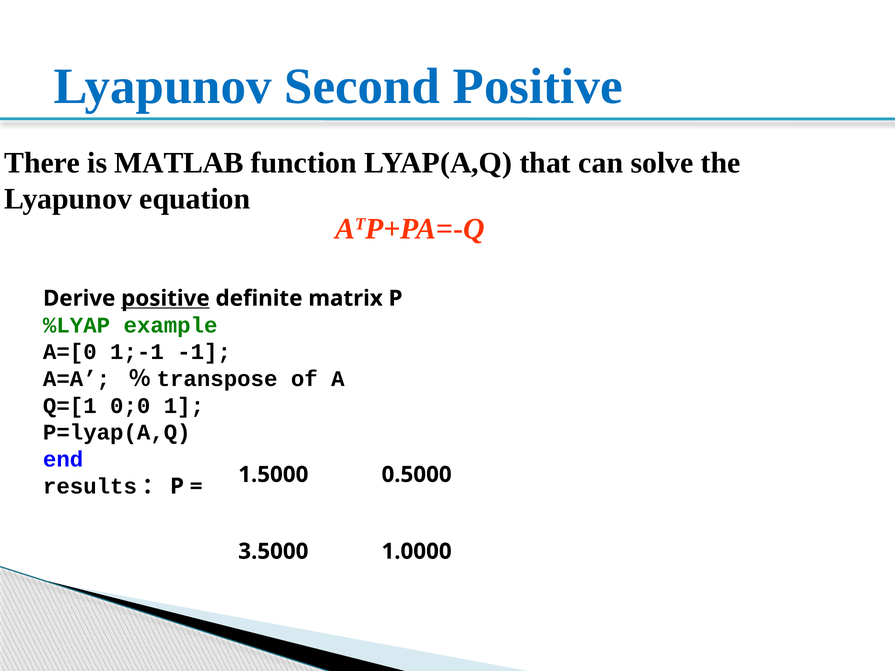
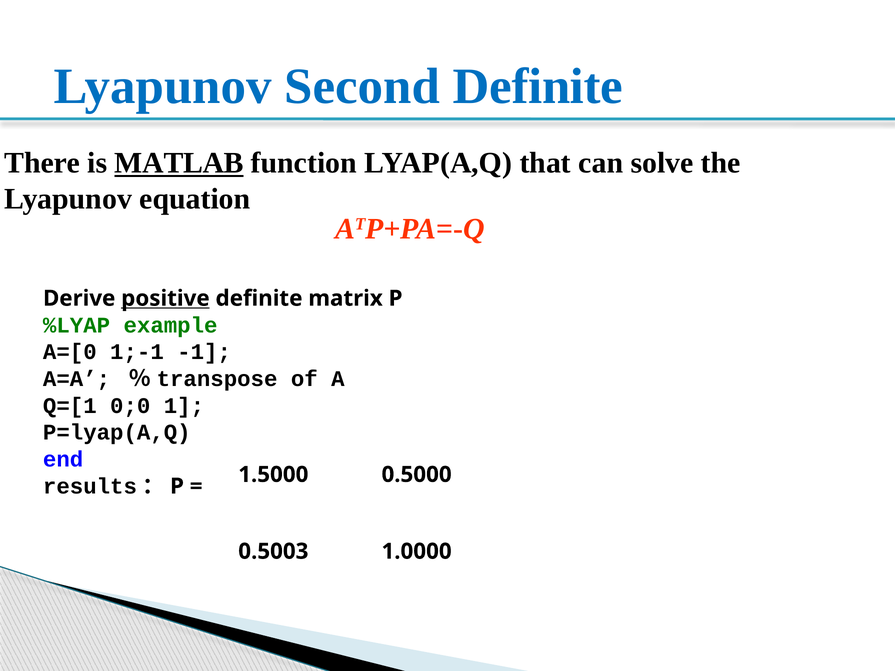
Second Positive: Positive -> Definite
MATLAB underline: none -> present
3.5000: 3.5000 -> 0.5003
